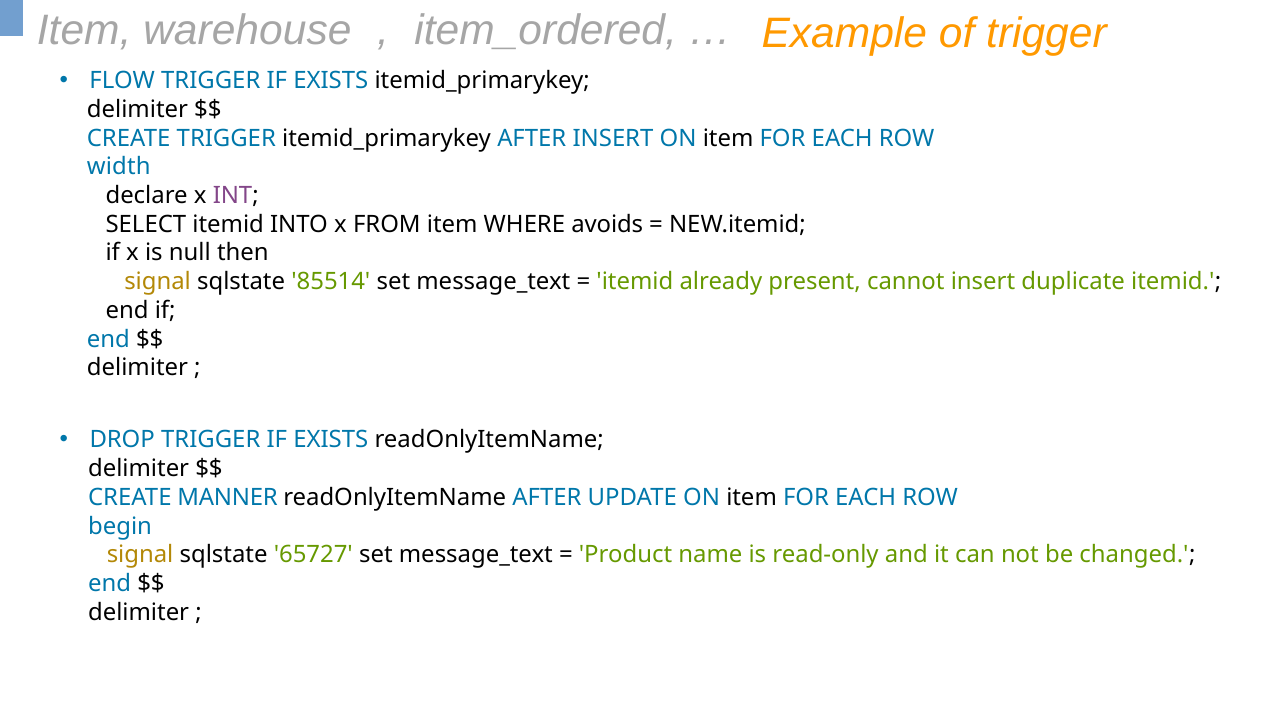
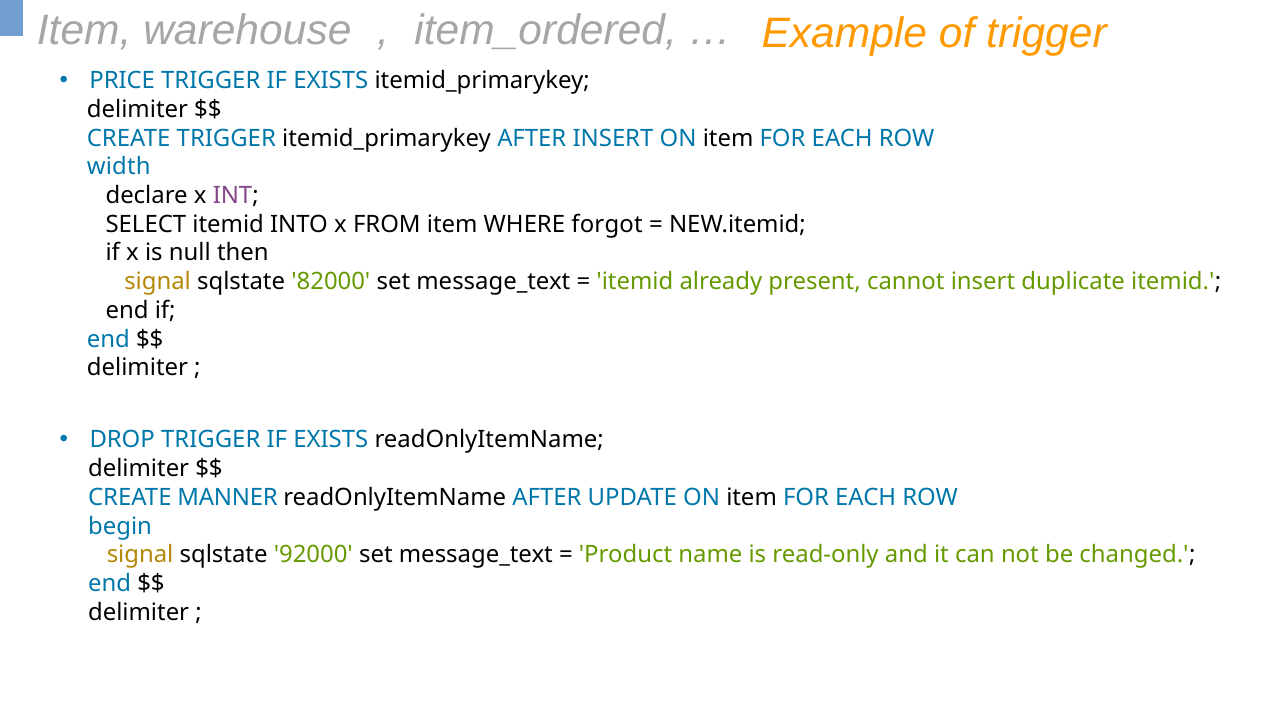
FLOW: FLOW -> PRICE
avoids: avoids -> forgot
85514: 85514 -> 82000
65727: 65727 -> 92000
